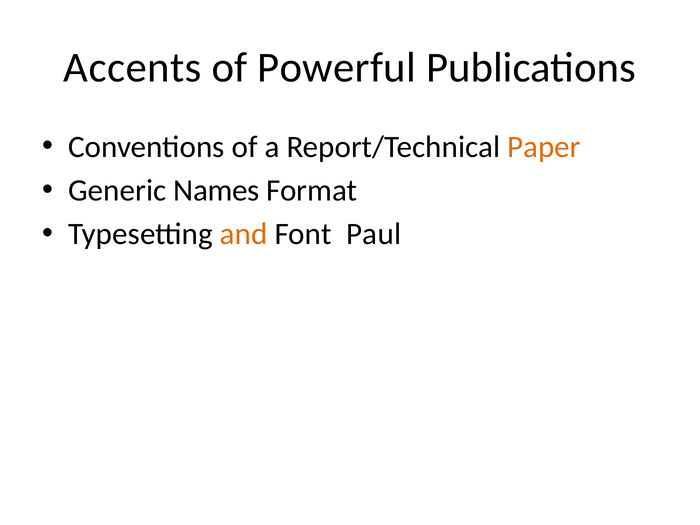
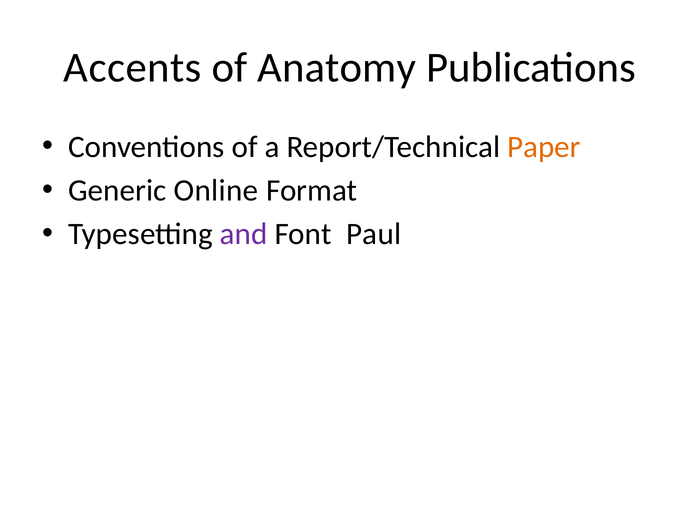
Powerful: Powerful -> Anatomy
Names: Names -> Online
and colour: orange -> purple
